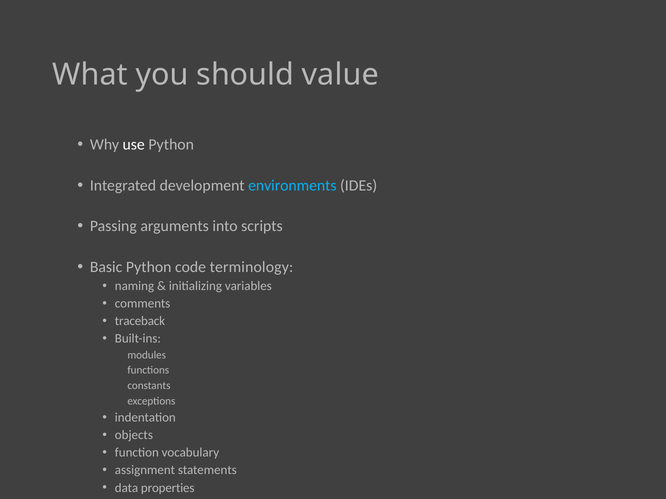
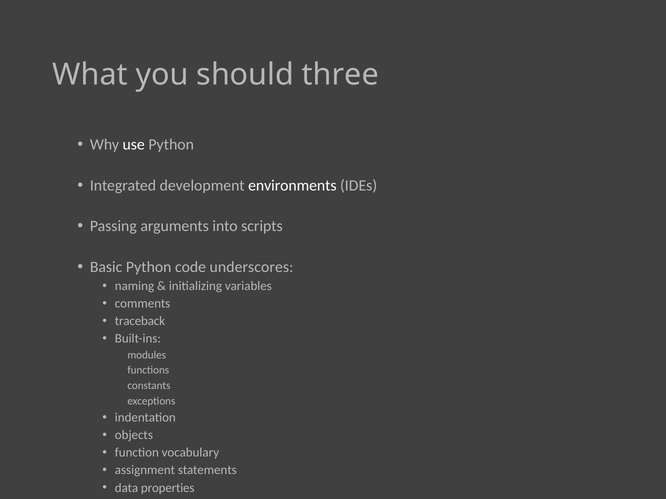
value: value -> three
environments colour: light blue -> white
terminology: terminology -> underscores
